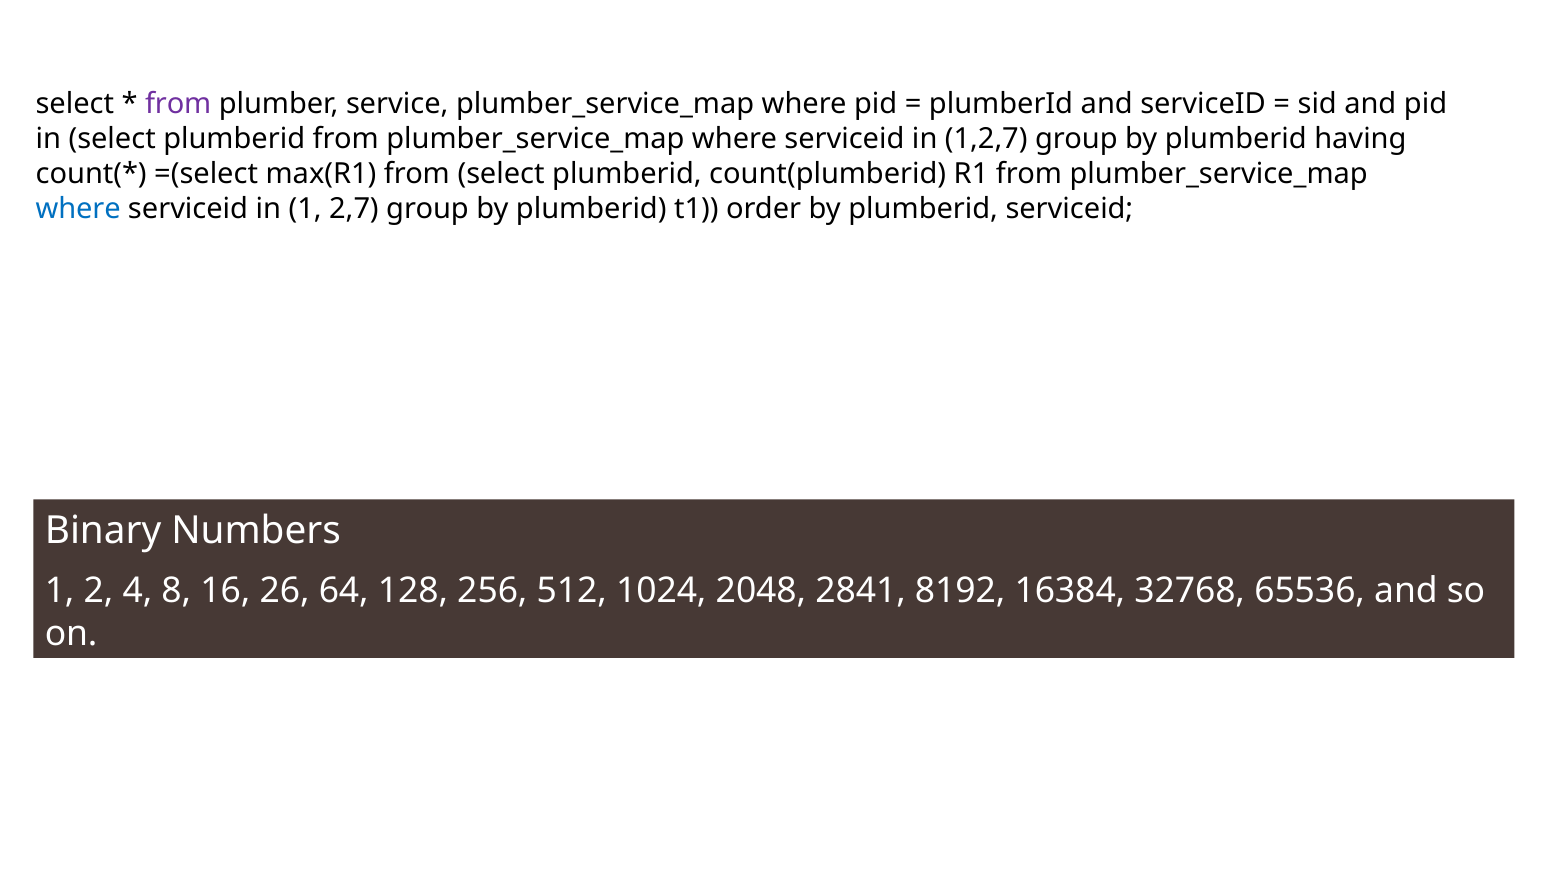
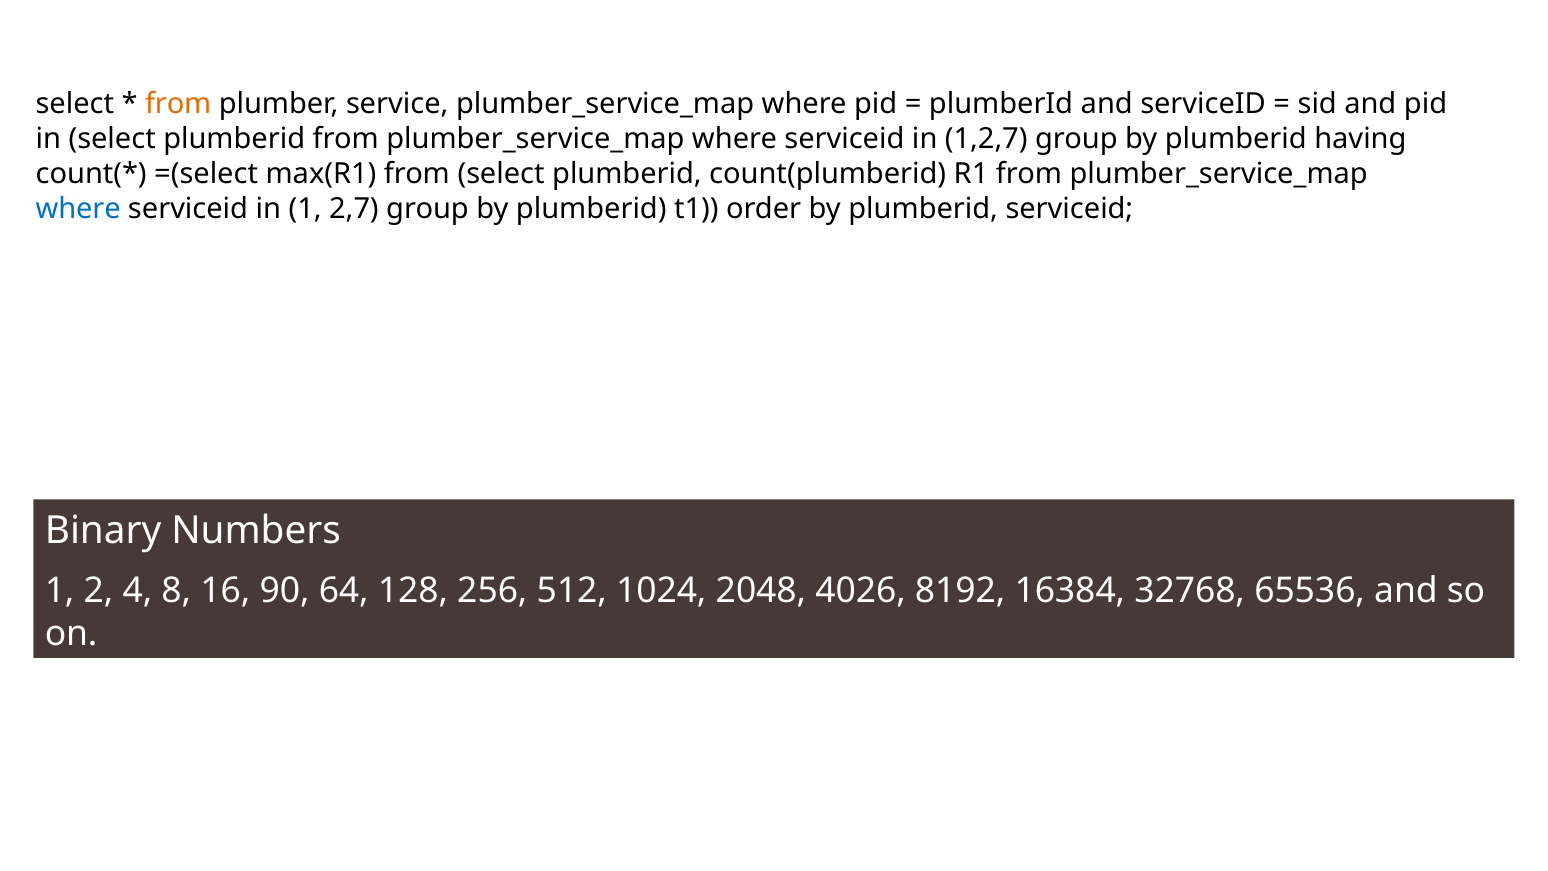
from at (178, 104) colour: purple -> orange
26: 26 -> 90
2841: 2841 -> 4026
